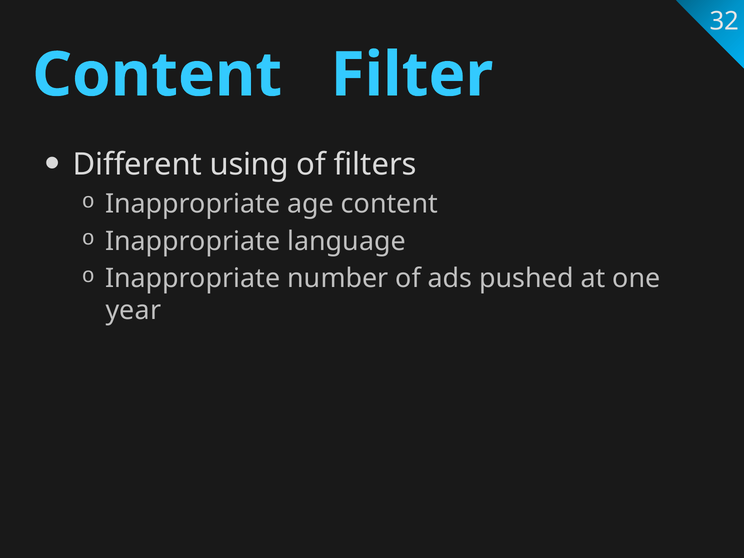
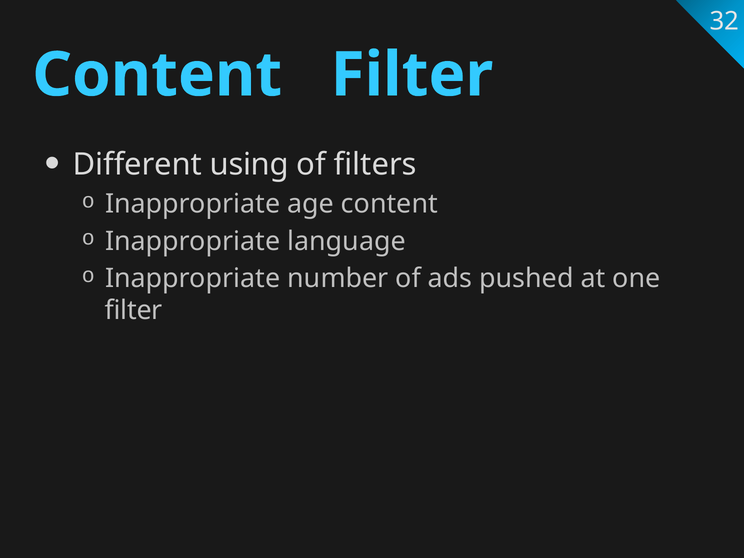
year at (133, 311): year -> filter
